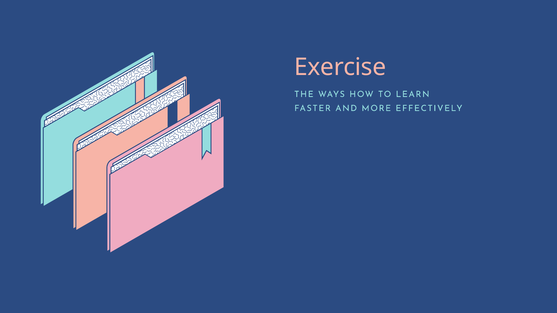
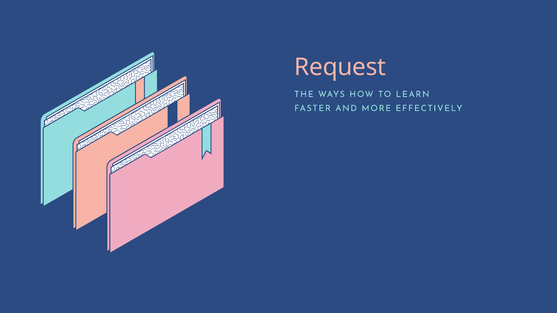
Exercise: Exercise -> Request
